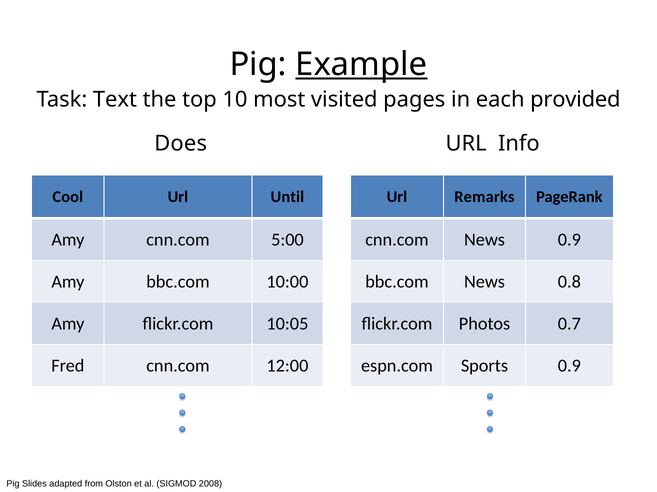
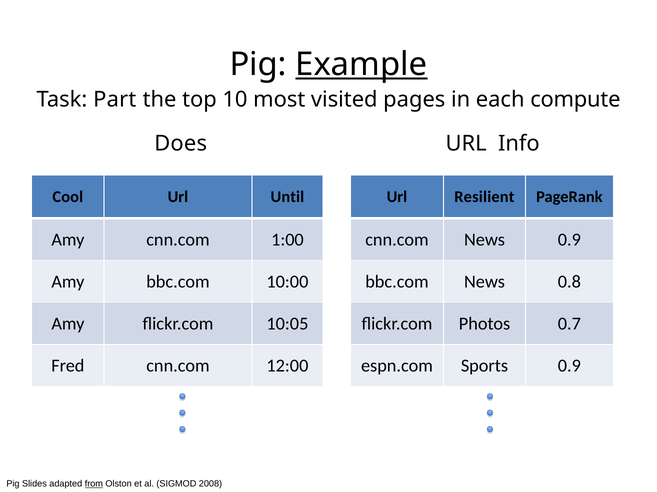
Text: Text -> Part
provided: provided -> compute
Remarks: Remarks -> Resilient
5:00: 5:00 -> 1:00
from underline: none -> present
